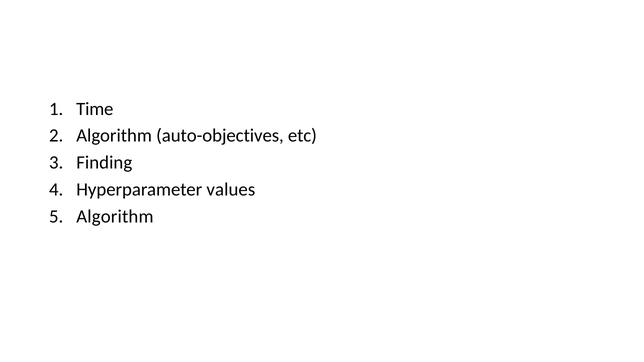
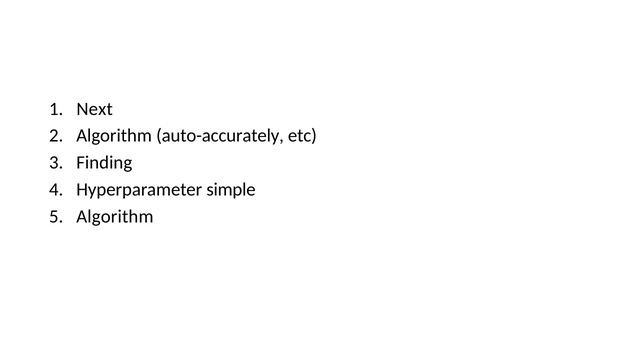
Time: Time -> Next
auto-objectives: auto-objectives -> auto-accurately
values: values -> simple
